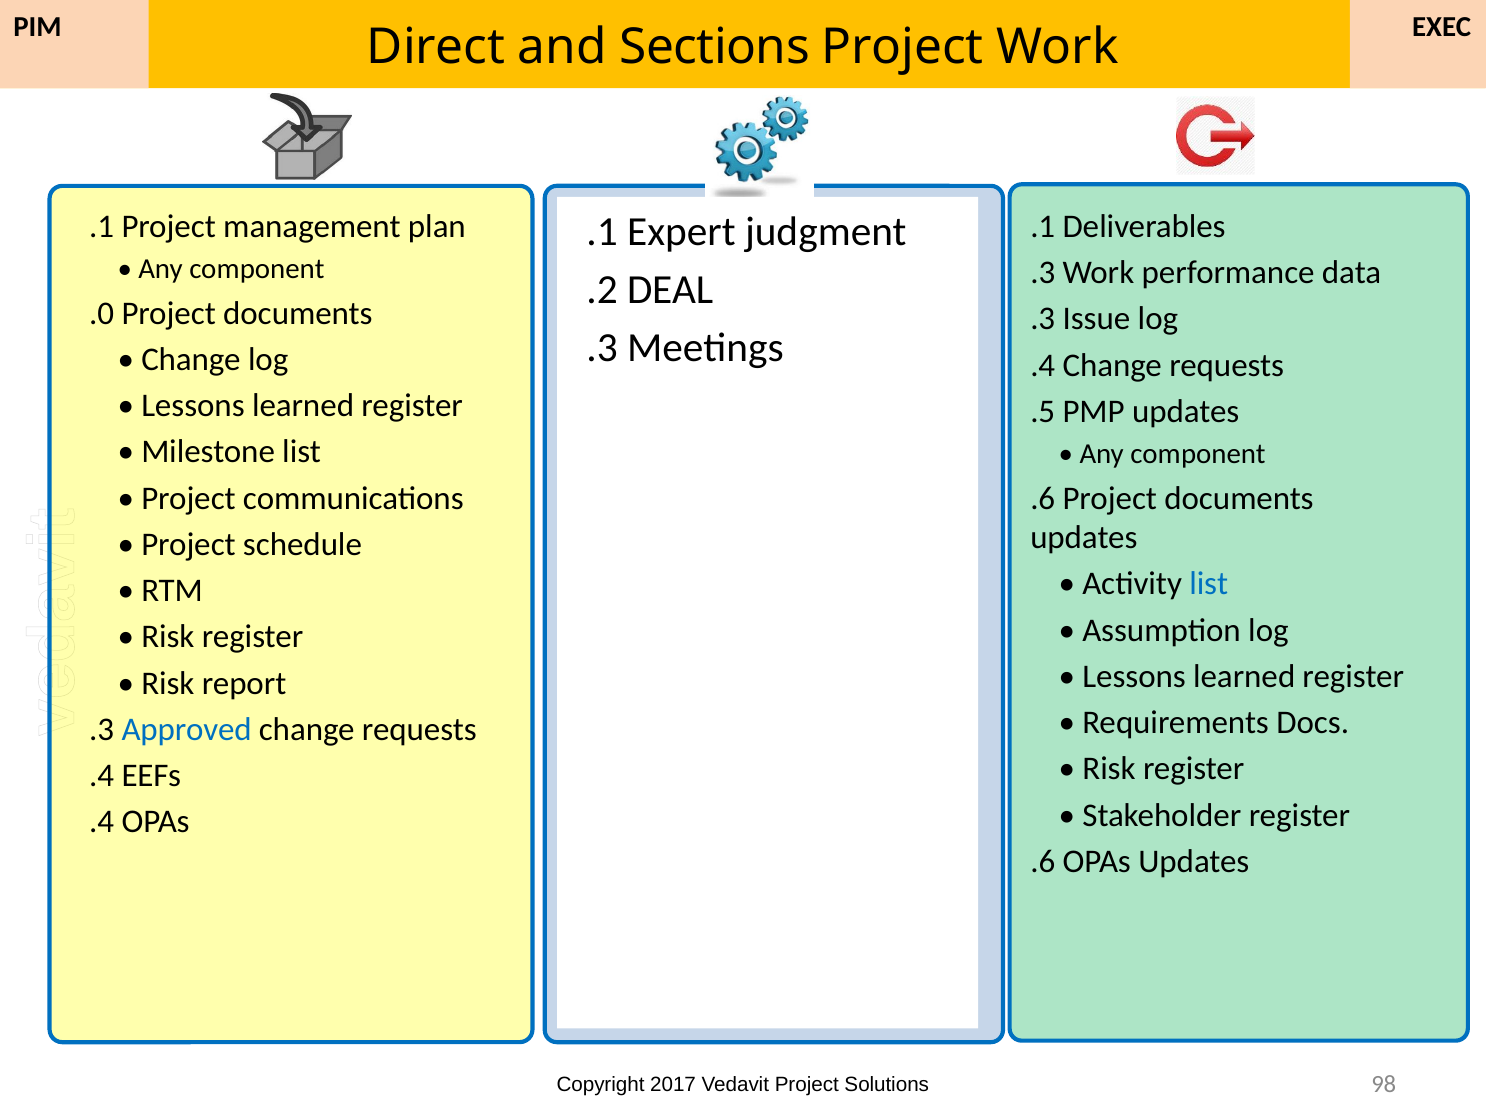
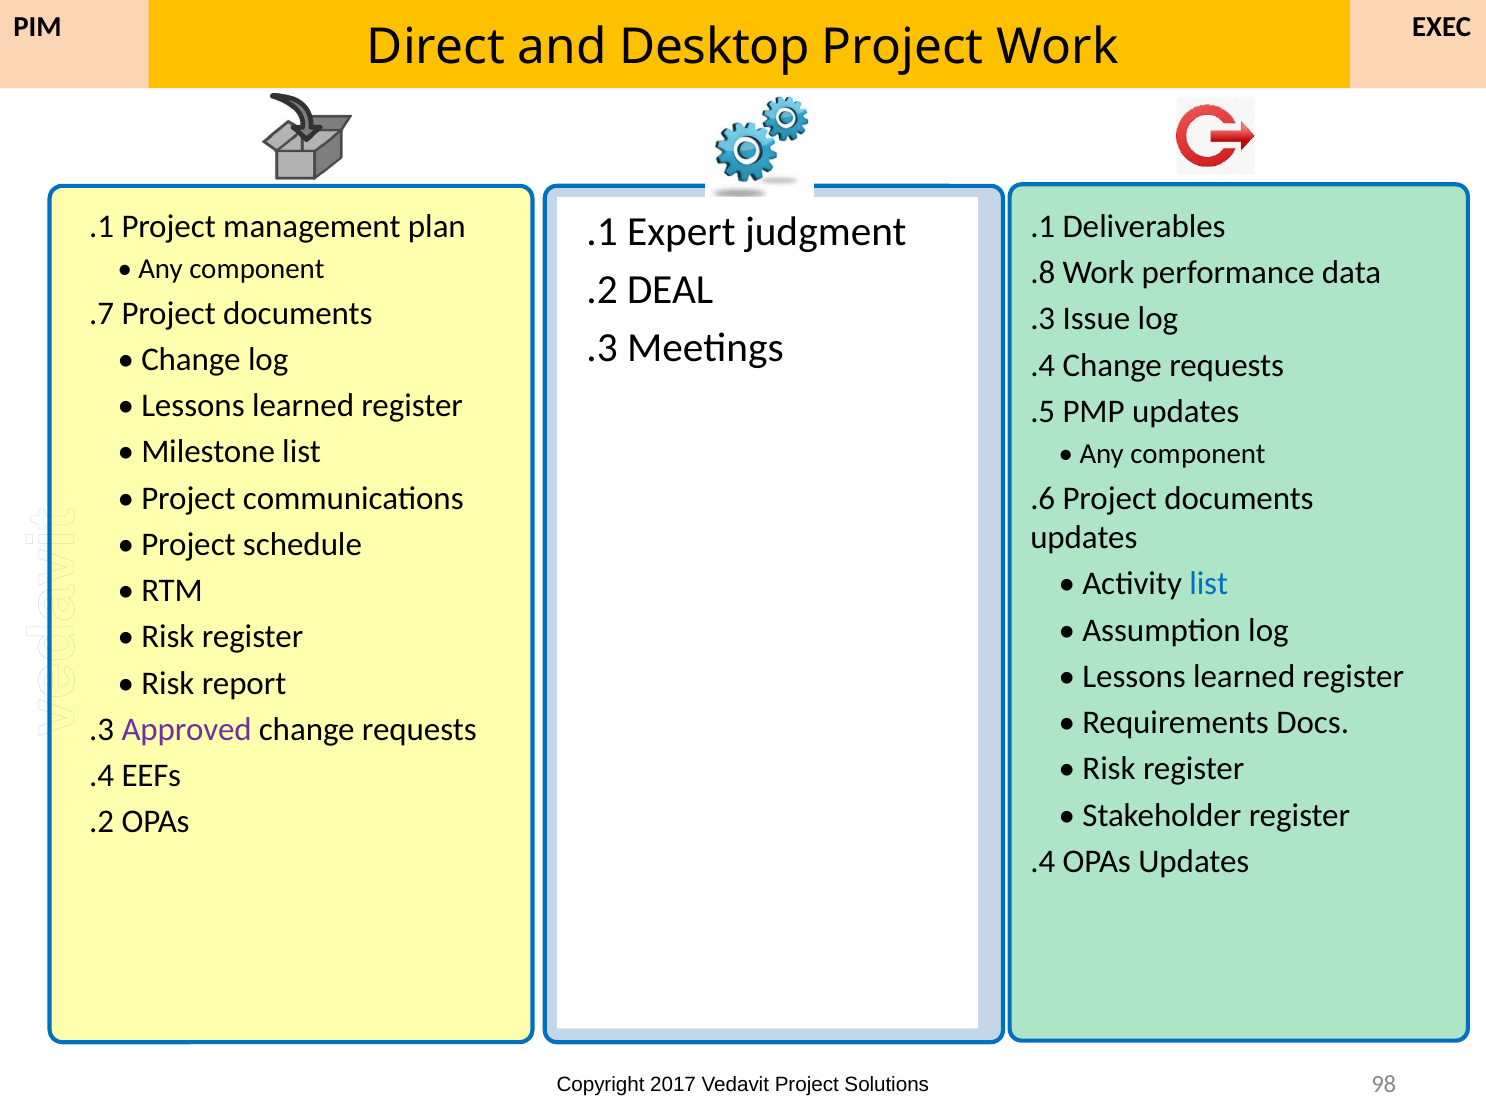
Sections: Sections -> Desktop
.3 at (1043, 273): .3 -> .8
.0: .0 -> .7
Approved colour: blue -> purple
.4 at (102, 822): .4 -> .2
.6 at (1043, 861): .6 -> .4
